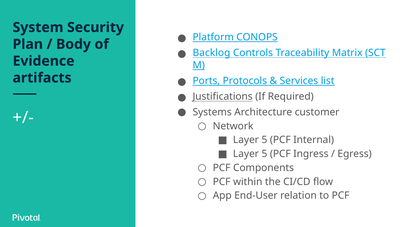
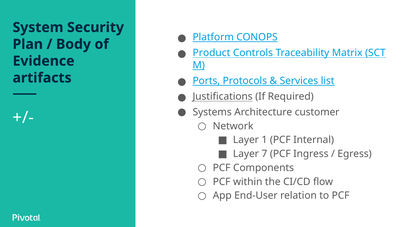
Backlog: Backlog -> Product
5 at (264, 140): 5 -> 1
5 at (264, 154): 5 -> 7
